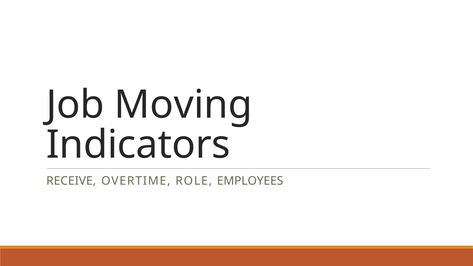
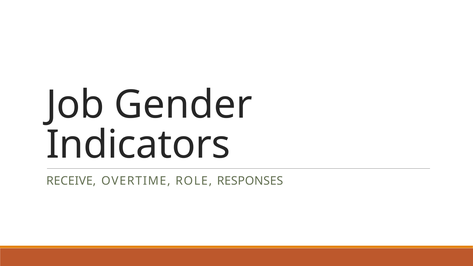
Moving: Moving -> Gender
EMPLOYEES: EMPLOYEES -> RESPONSES
